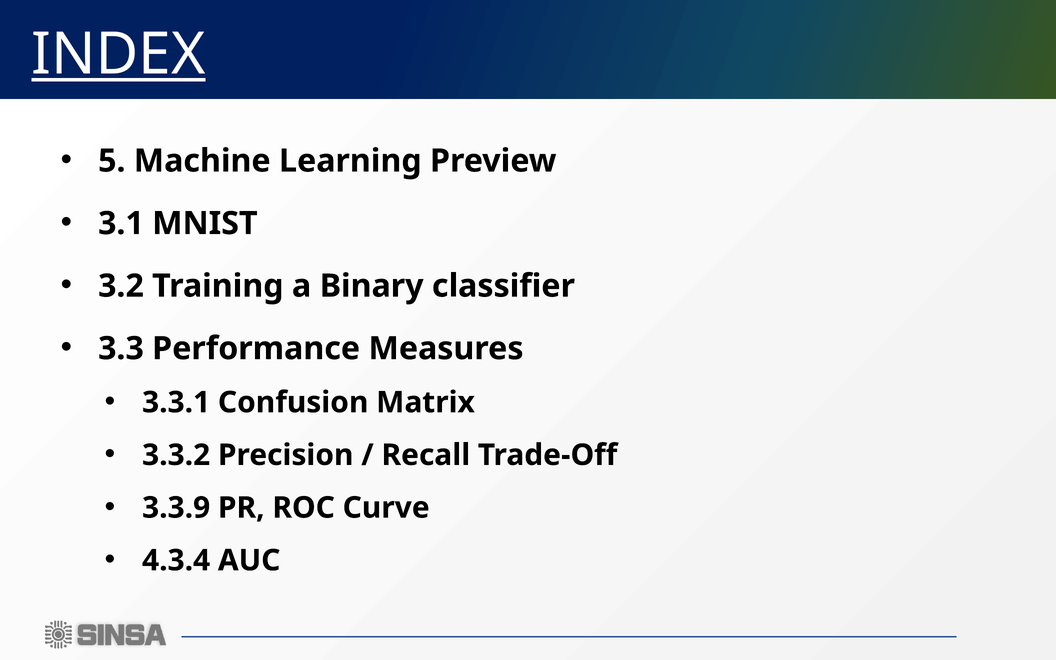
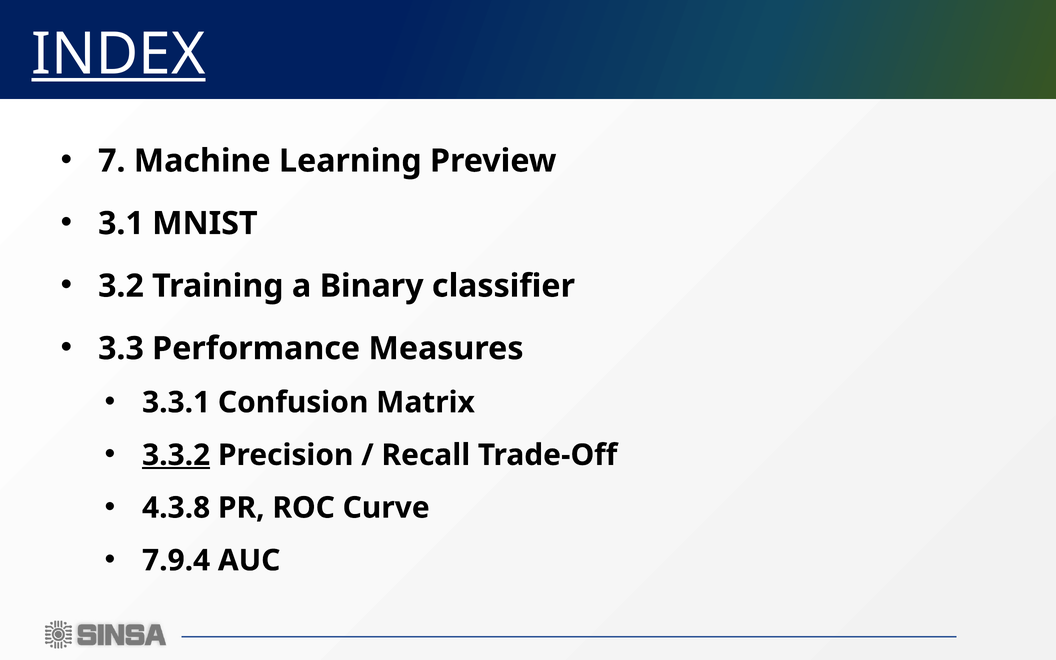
5: 5 -> 7
3.3.2 underline: none -> present
3.3.9: 3.3.9 -> 4.3.8
4.3.4: 4.3.4 -> 7.9.4
